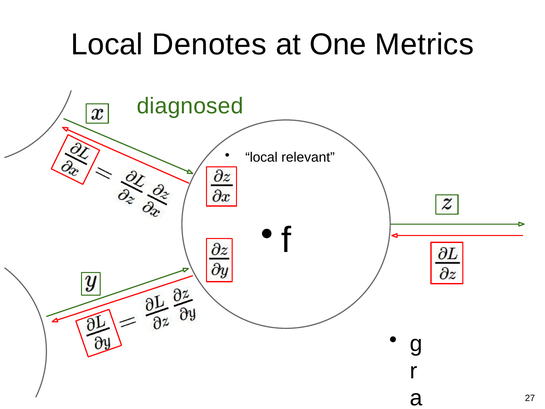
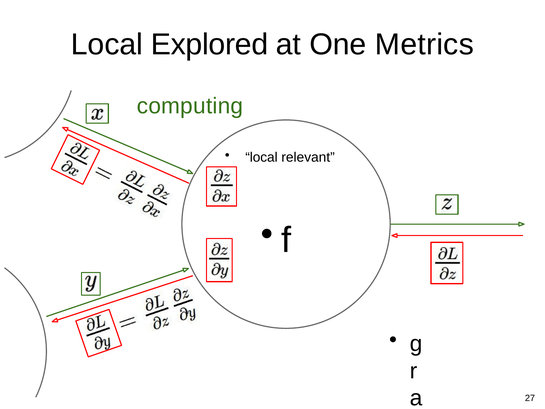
Denotes: Denotes -> Explored
diagnosed: diagnosed -> computing
